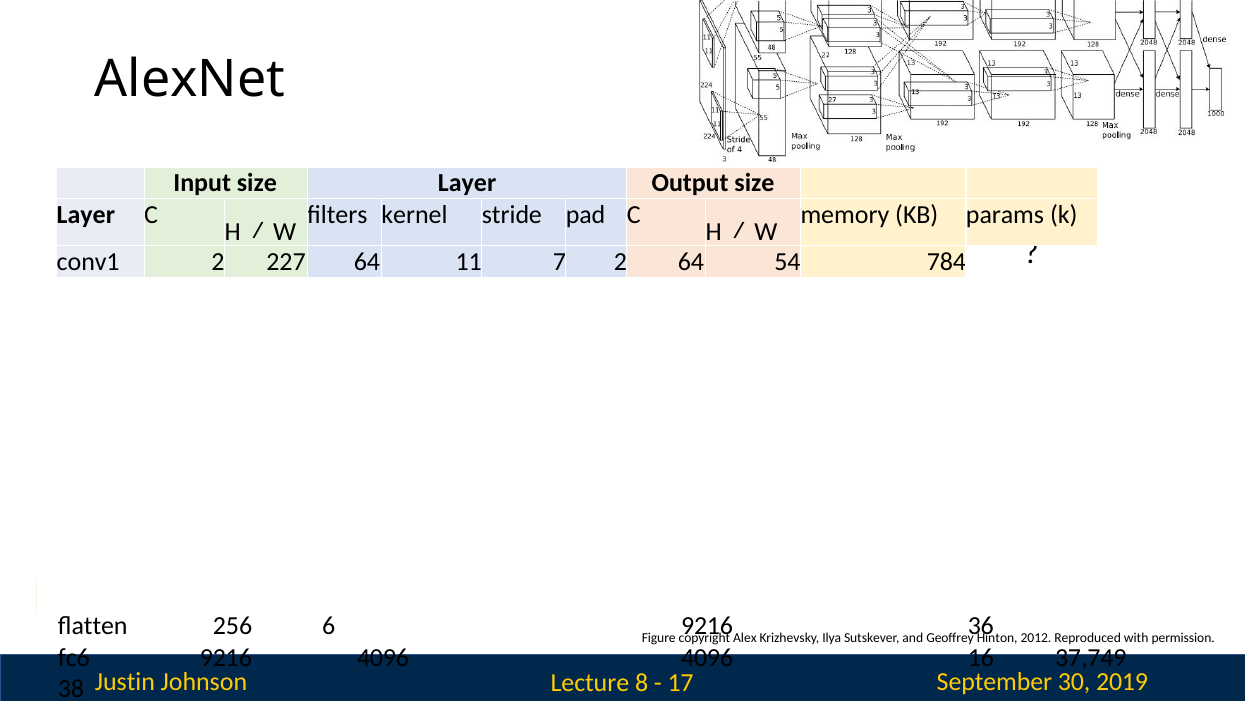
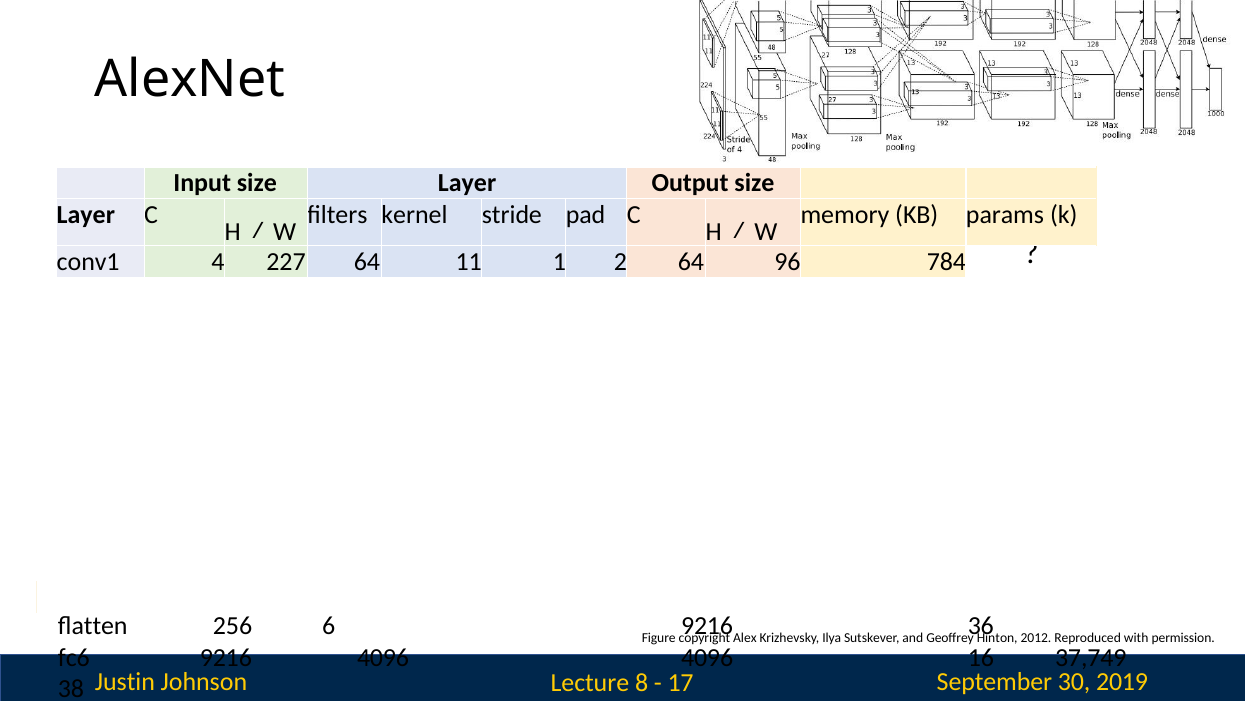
conv1 2: 2 -> 4
11 7: 7 -> 1
54: 54 -> 96
